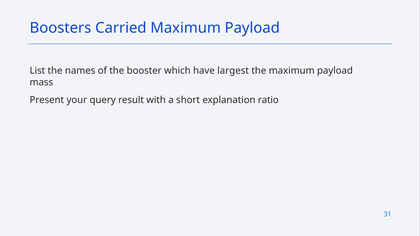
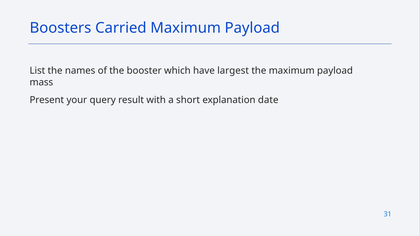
ratio: ratio -> date
